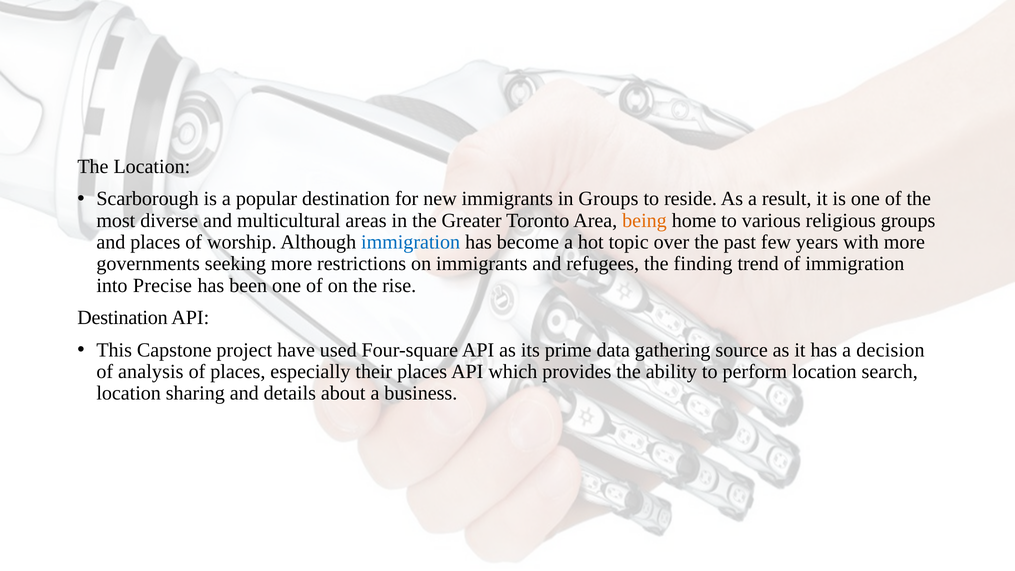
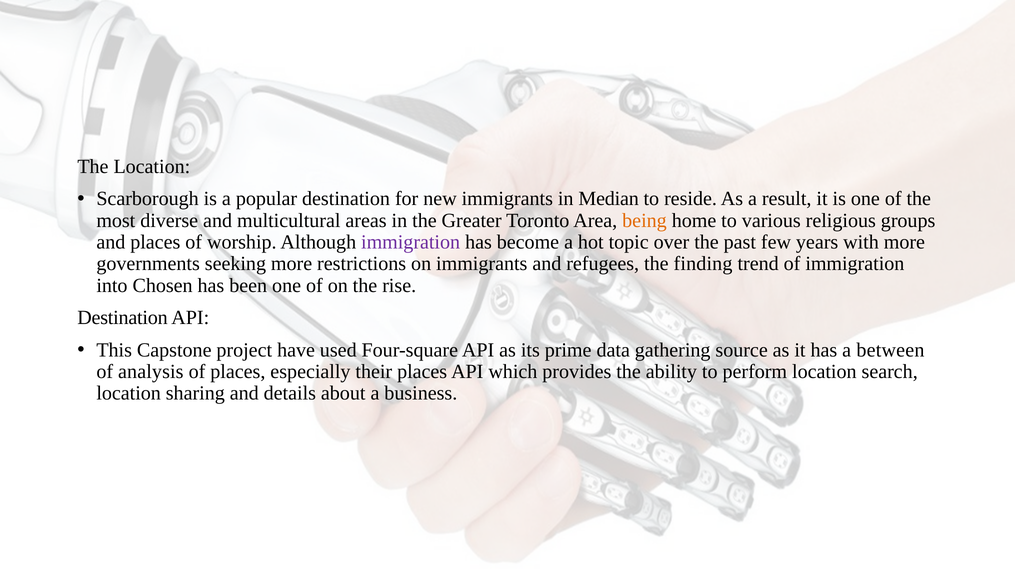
in Groups: Groups -> Median
immigration at (411, 242) colour: blue -> purple
Precise: Precise -> Chosen
decision: decision -> between
